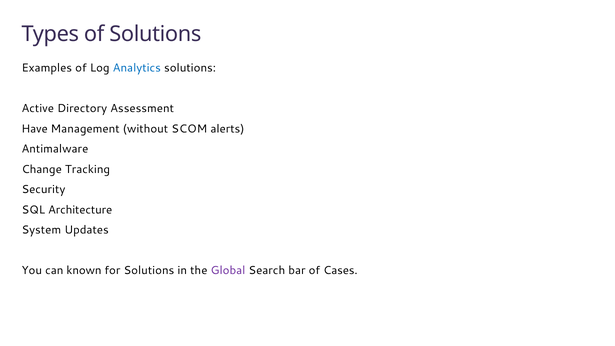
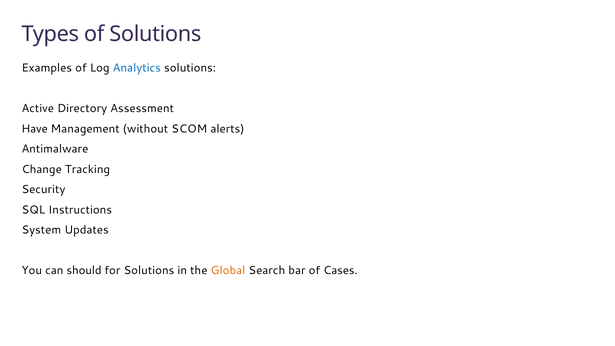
Architecture: Architecture -> Instructions
known: known -> should
Global colour: purple -> orange
